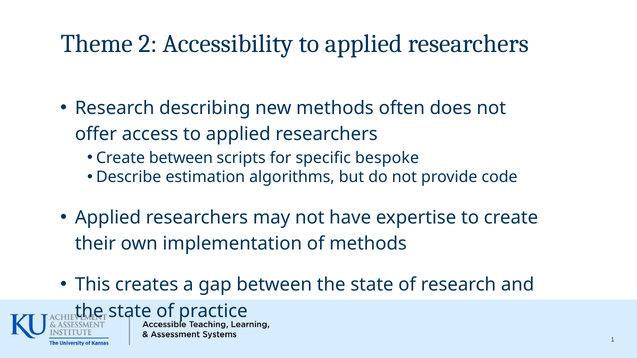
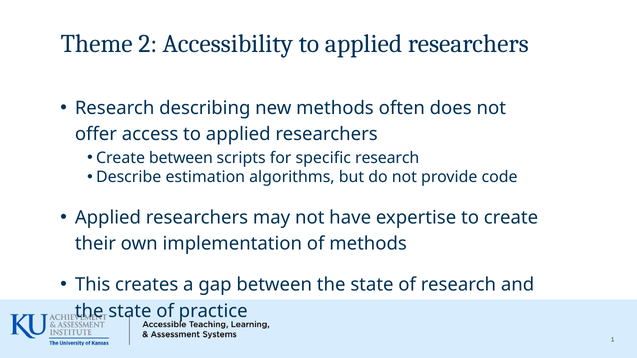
specific bespoke: bespoke -> research
